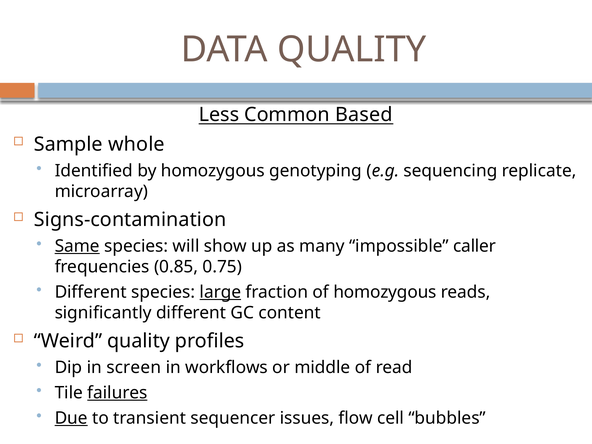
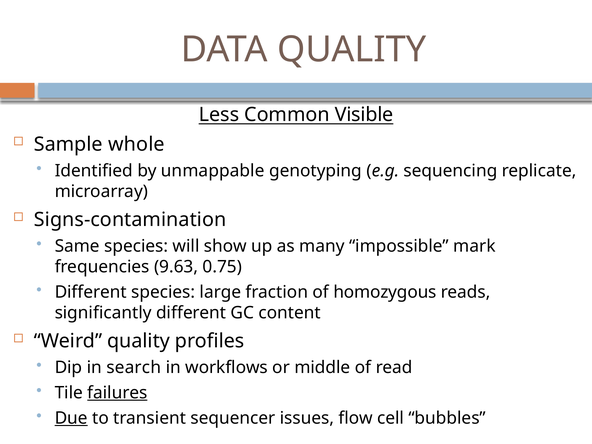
Based: Based -> Visible
by homozygous: homozygous -> unmappable
Same underline: present -> none
caller: caller -> mark
0.85: 0.85 -> 9.63
large underline: present -> none
screen: screen -> search
